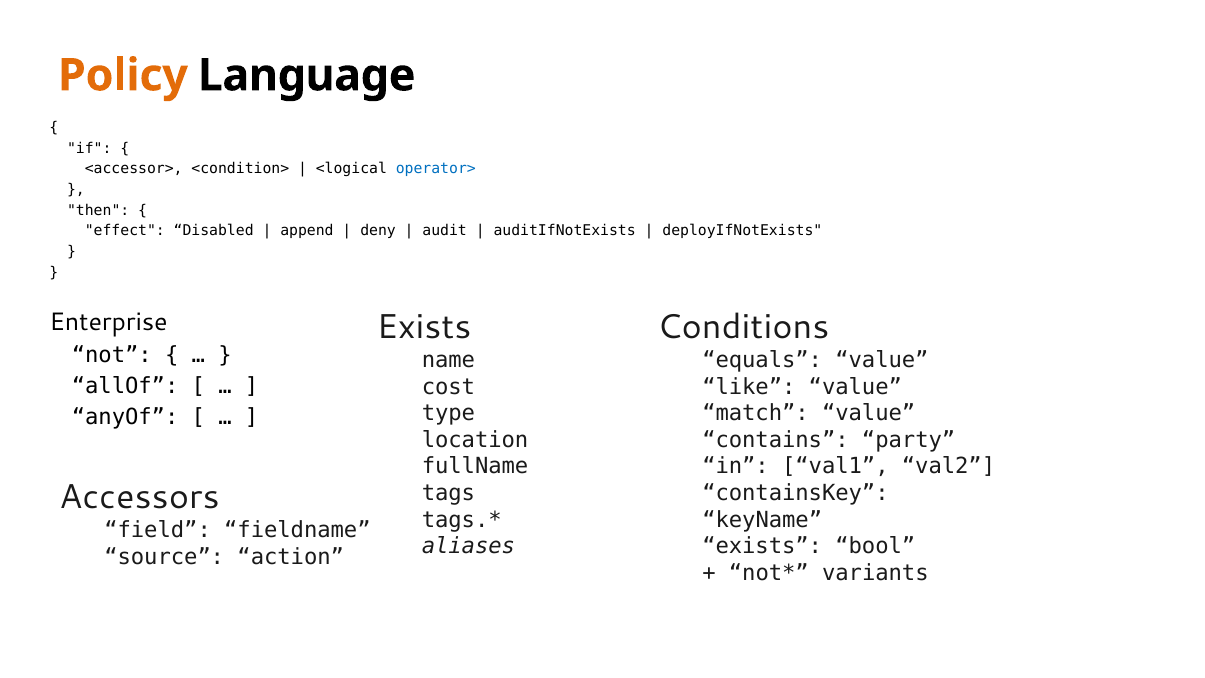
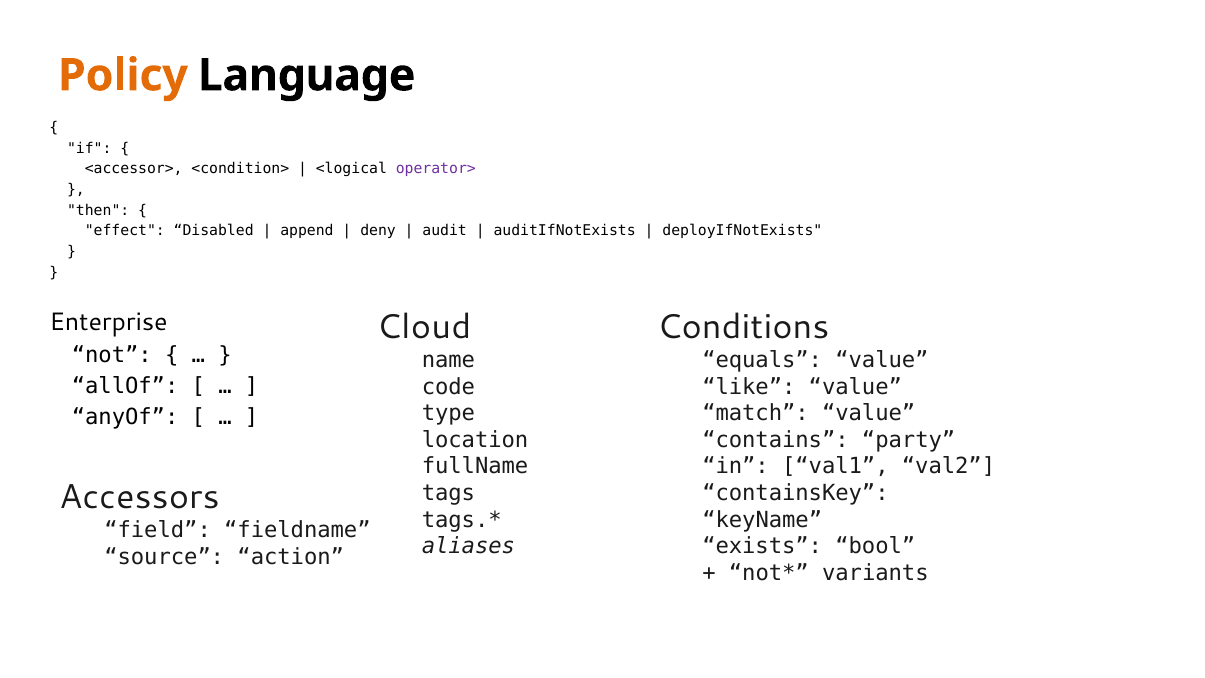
operator> colour: blue -> purple
Exists at (424, 327): Exists -> Cloud
cost: cost -> code
